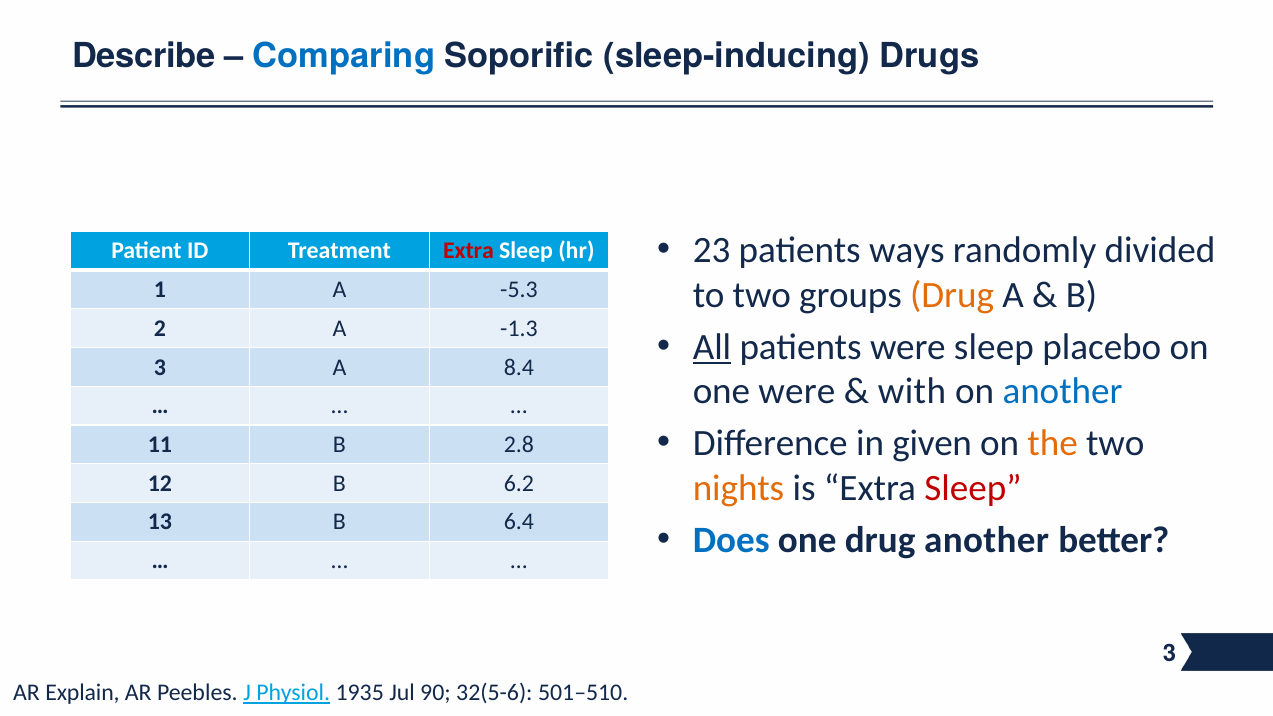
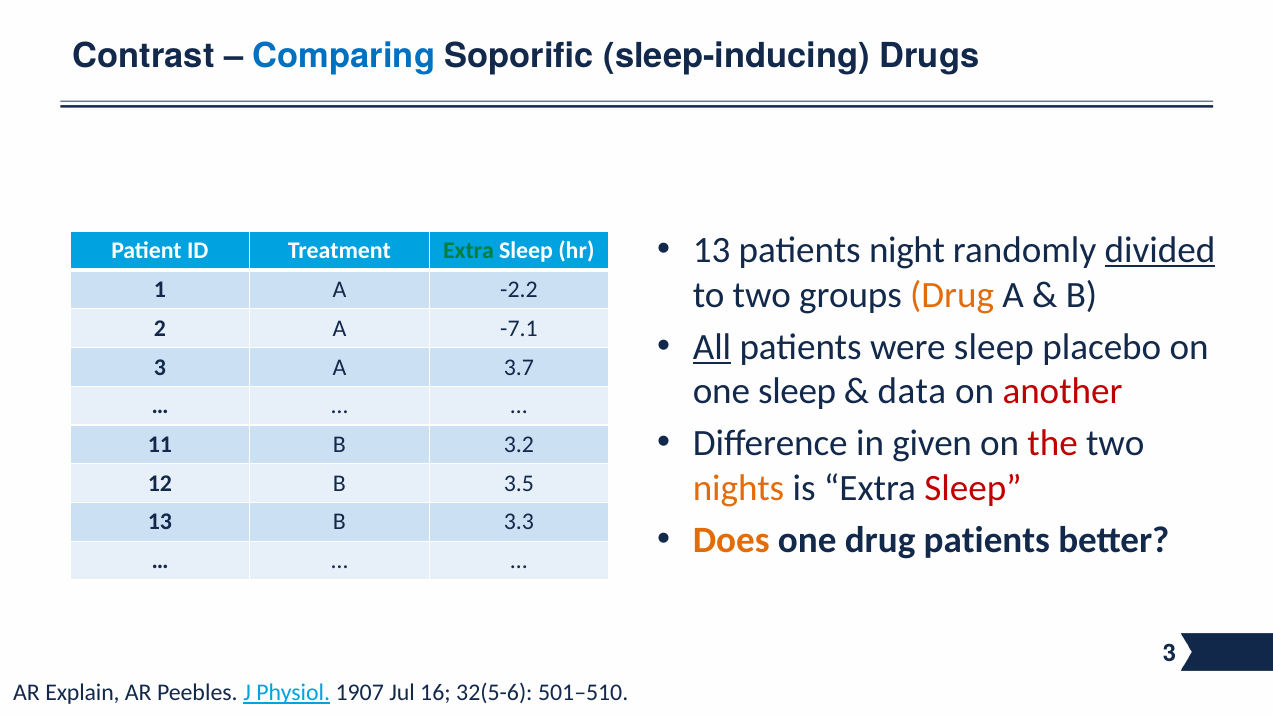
Describe: Describe -> Contrast
23 at (712, 250): 23 -> 13
ways: ways -> night
divided underline: none -> present
Extra at (469, 251) colour: red -> green
-5.3: -5.3 -> -2.2
-1.3: -1.3 -> -7.1
8.4: 8.4 -> 3.7
one were: were -> sleep
with: with -> data
another at (1062, 391) colour: blue -> red
the colour: orange -> red
2.8: 2.8 -> 3.2
6.2: 6.2 -> 3.5
6.4: 6.4 -> 3.3
Does colour: blue -> orange
drug another: another -> patients
1935: 1935 -> 1907
90: 90 -> 16
